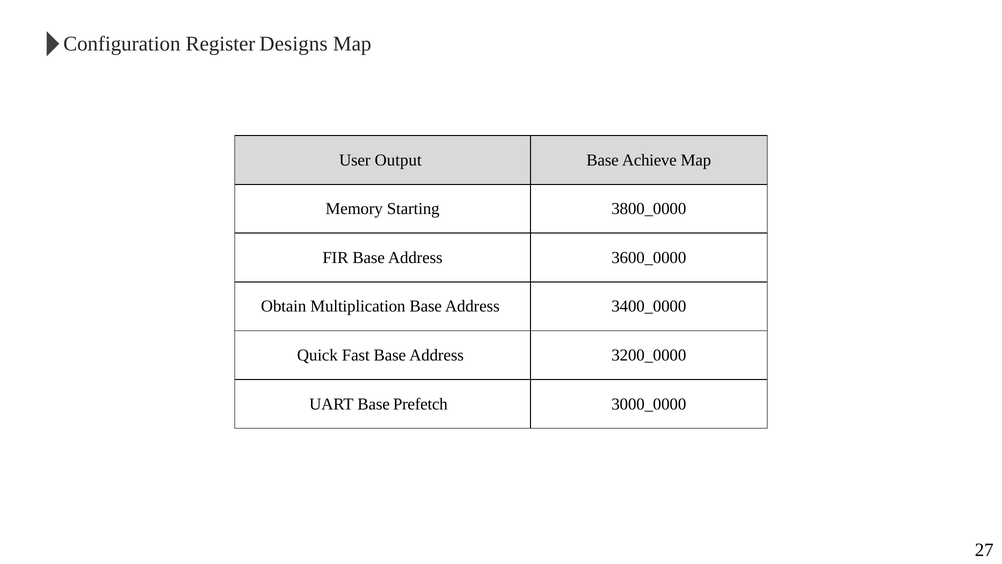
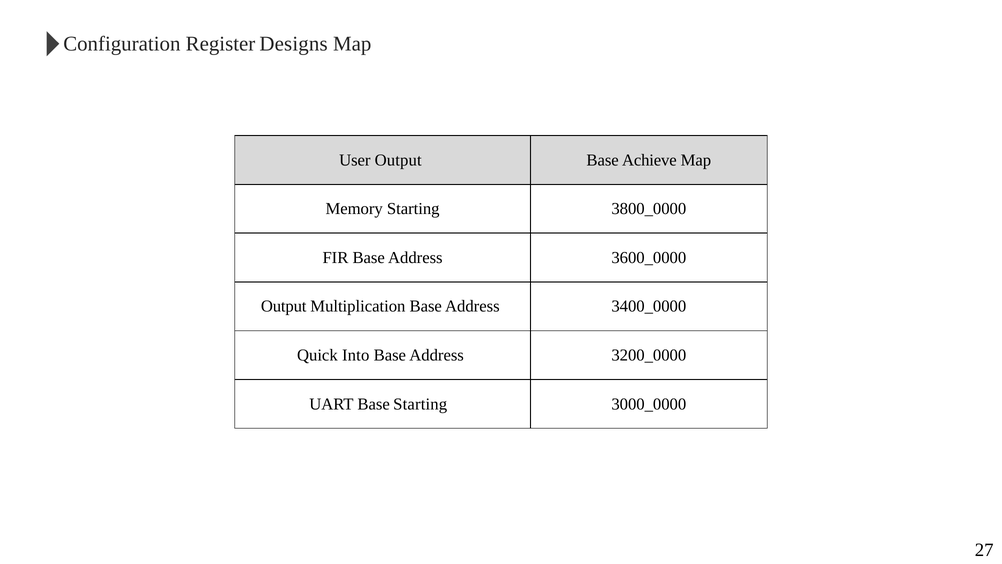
Obtain at (284, 306): Obtain -> Output
Fast: Fast -> Into
Base Prefetch: Prefetch -> Starting
